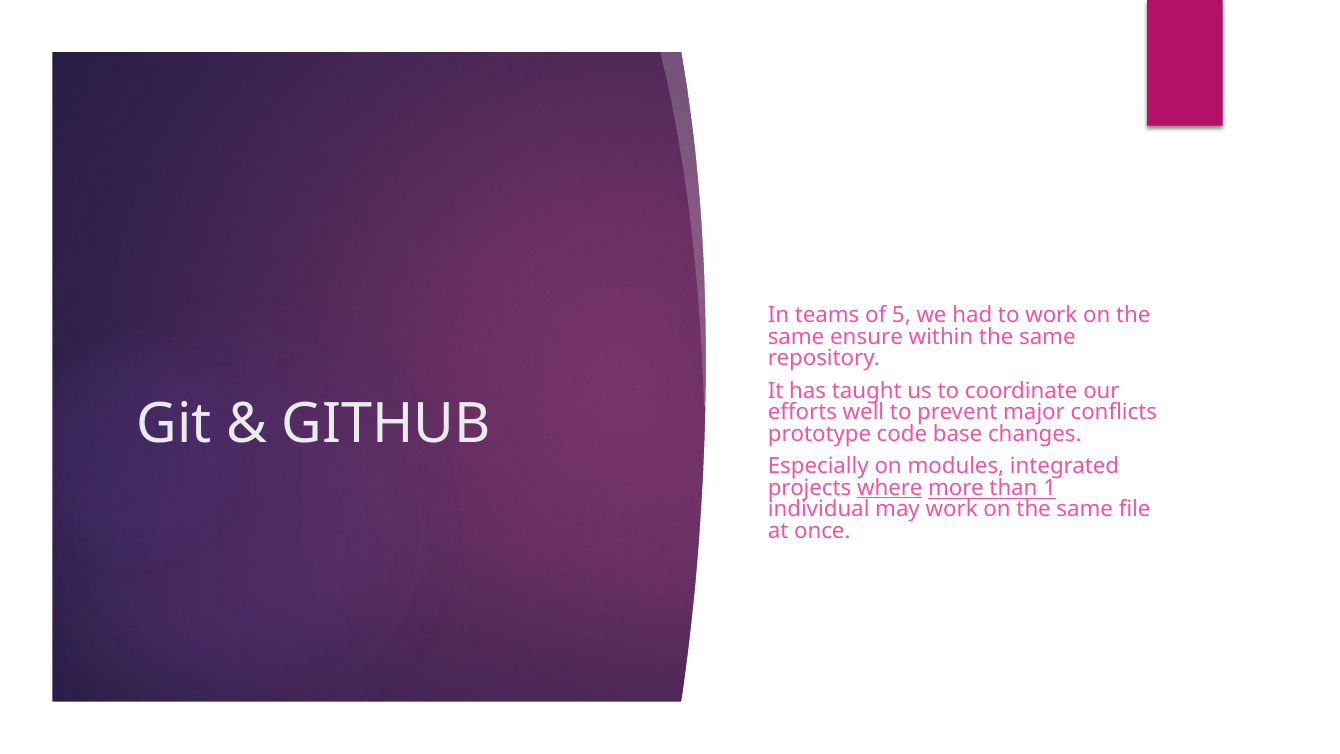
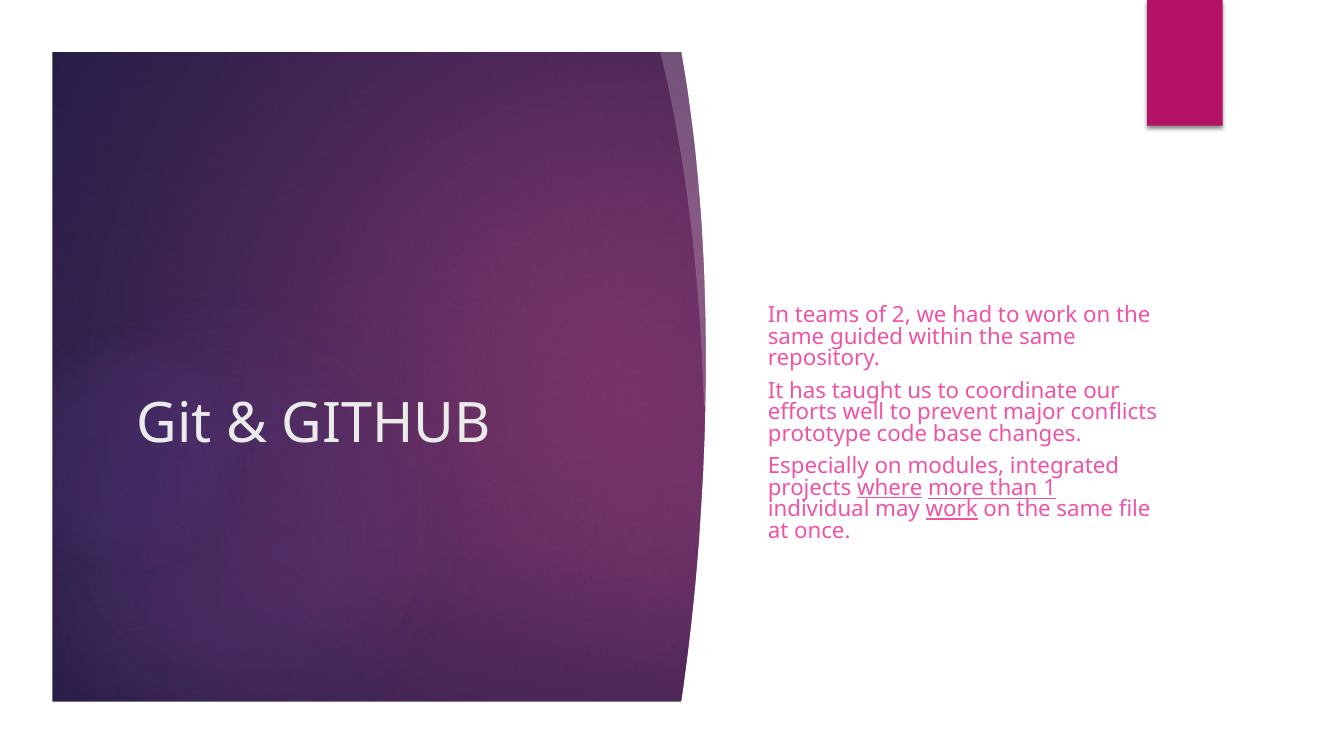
5: 5 -> 2
ensure: ensure -> guided
work at (952, 509) underline: none -> present
